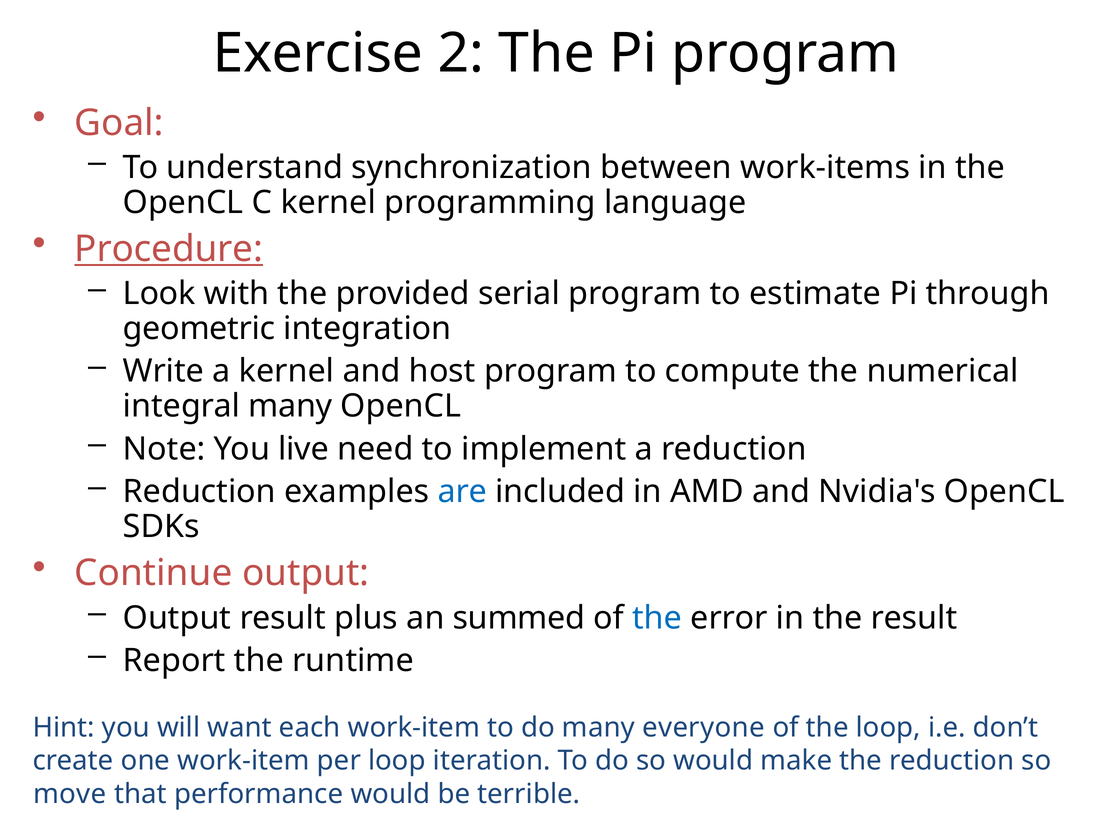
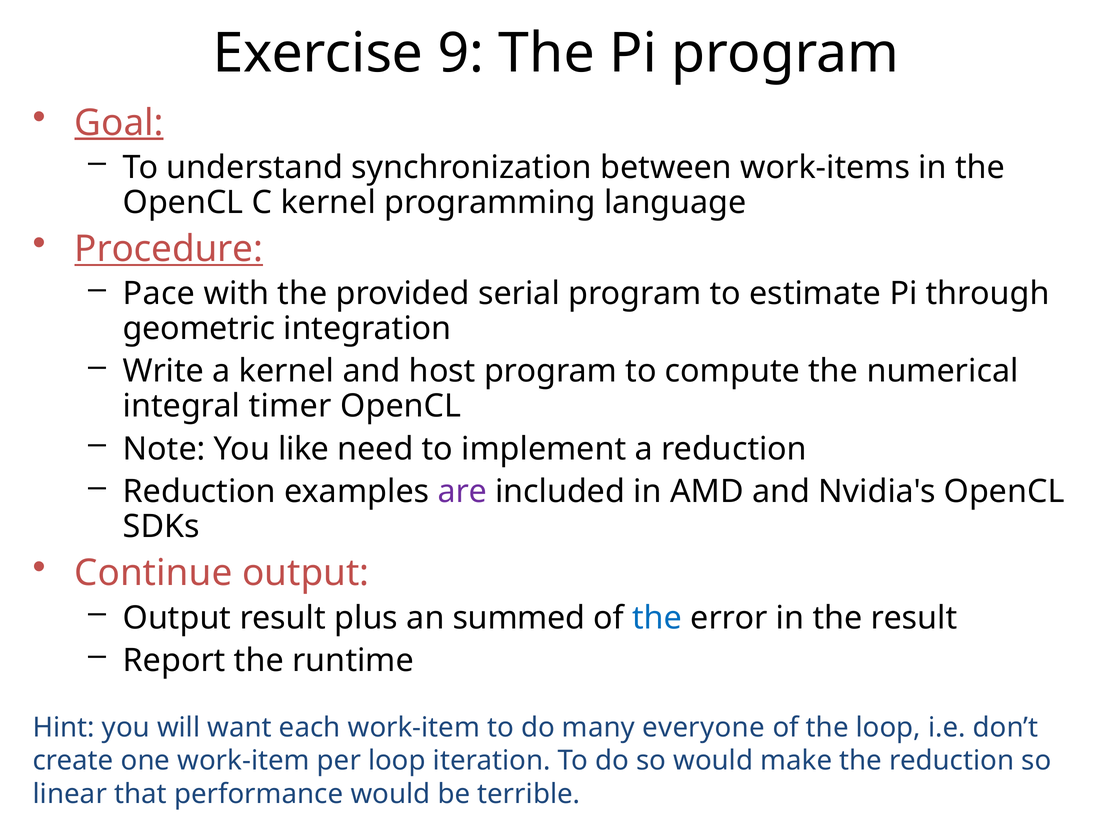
2: 2 -> 9
Goal underline: none -> present
Look: Look -> Pace
integral many: many -> timer
live: live -> like
are colour: blue -> purple
move: move -> linear
